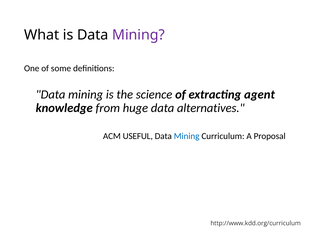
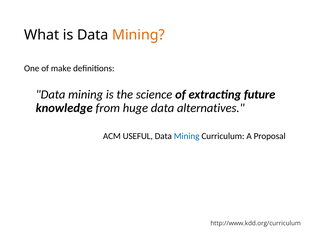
Mining at (138, 35) colour: purple -> orange
some: some -> make
agent: agent -> future
